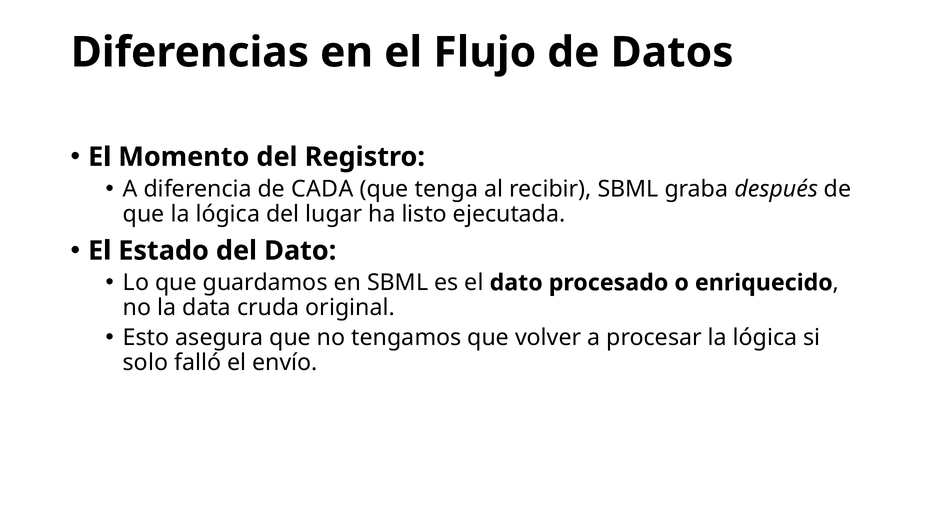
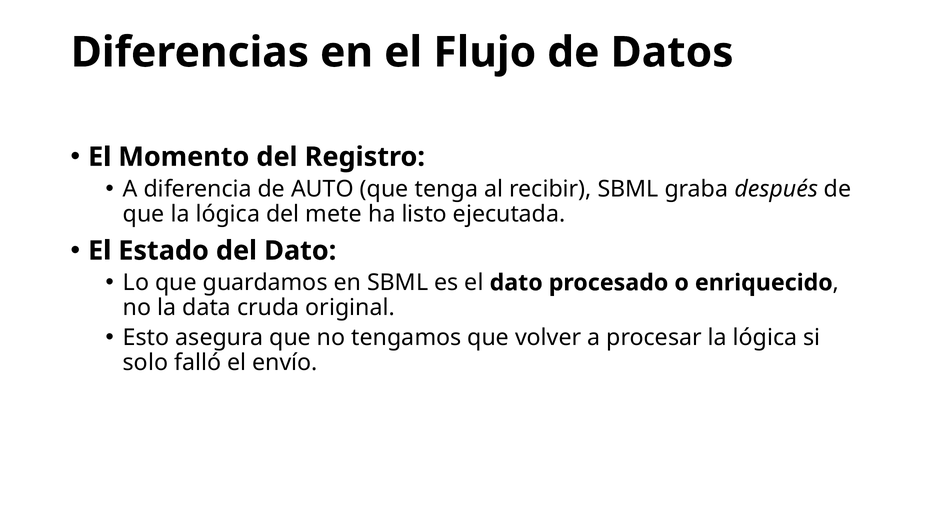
CADA: CADA -> AUTO
lugar: lugar -> mete
